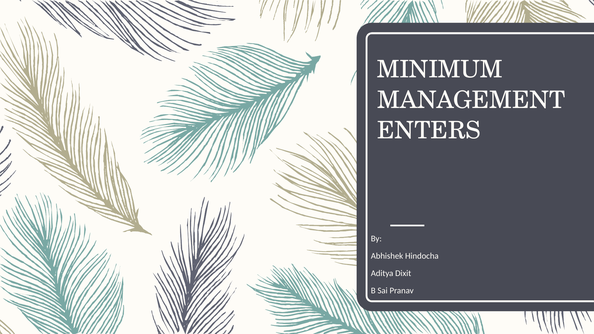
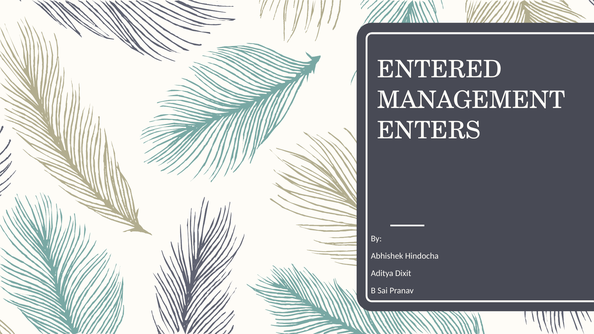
MINIMUM: MINIMUM -> ENTERED
